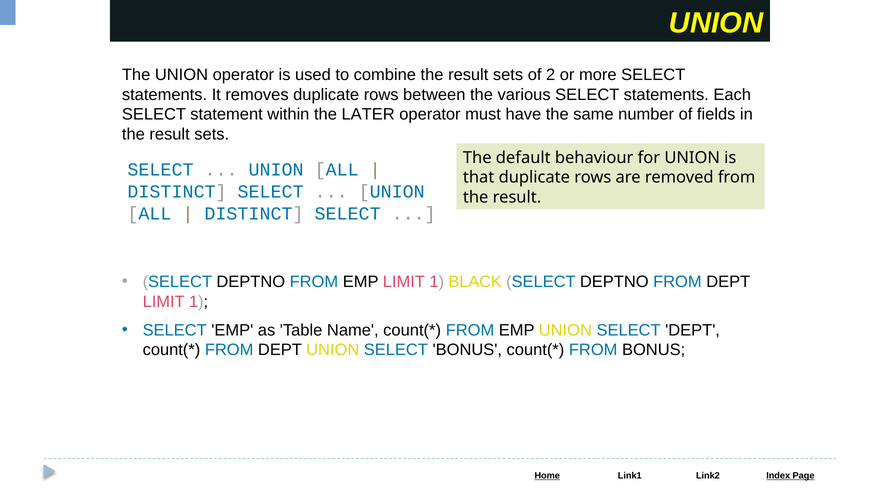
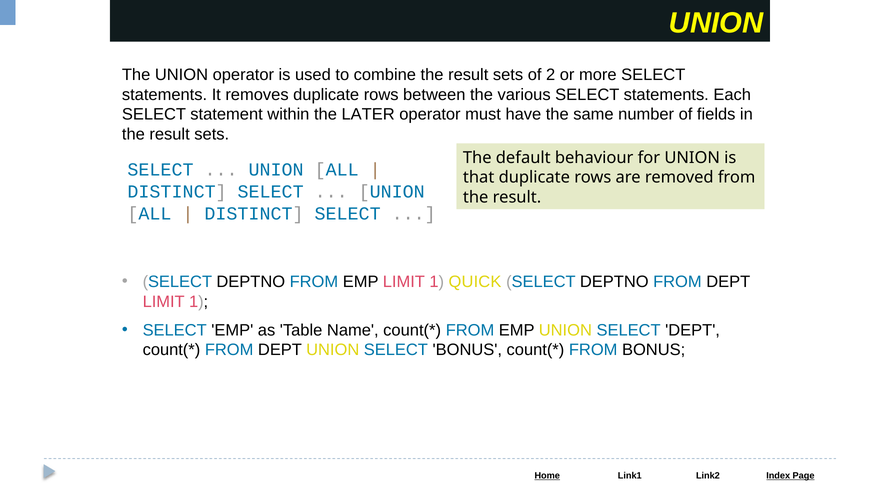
BLACK: BLACK -> QUICK
